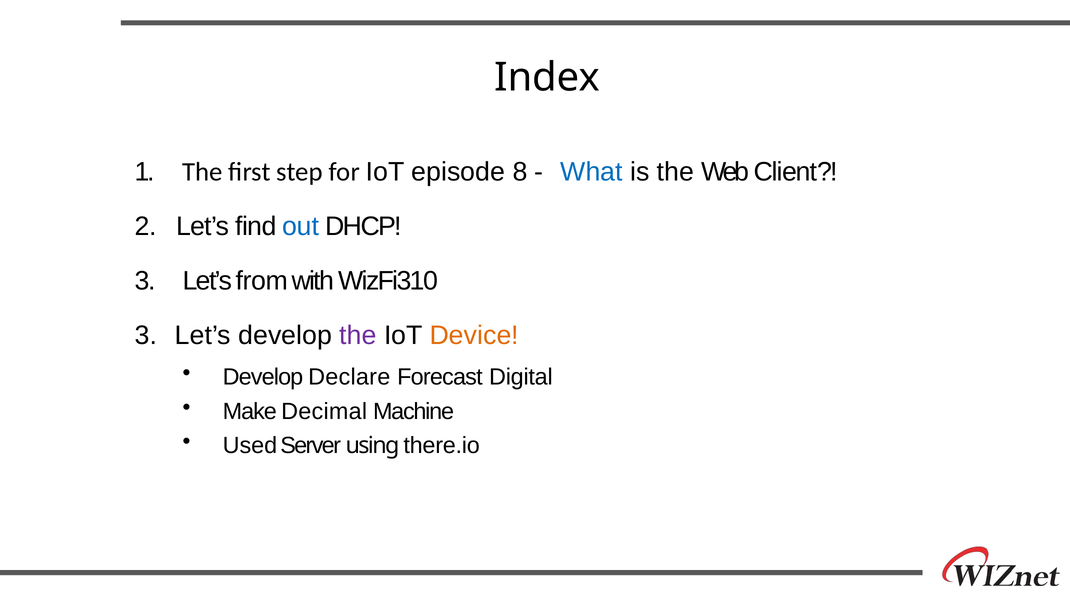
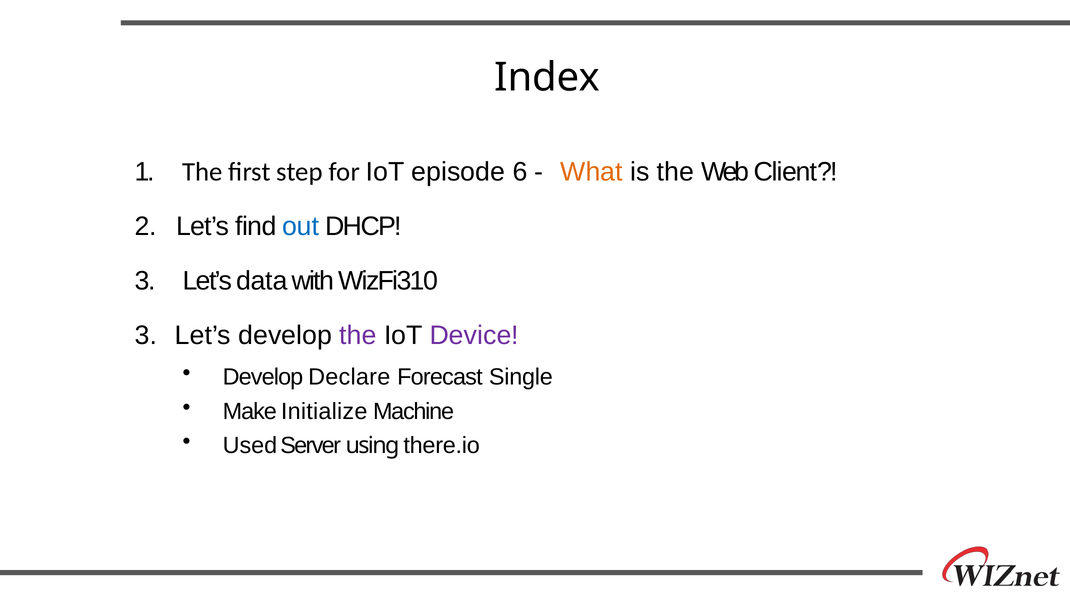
8: 8 -> 6
What colour: blue -> orange
from: from -> data
Device colour: orange -> purple
Digital: Digital -> Single
Decimal: Decimal -> Initialize
